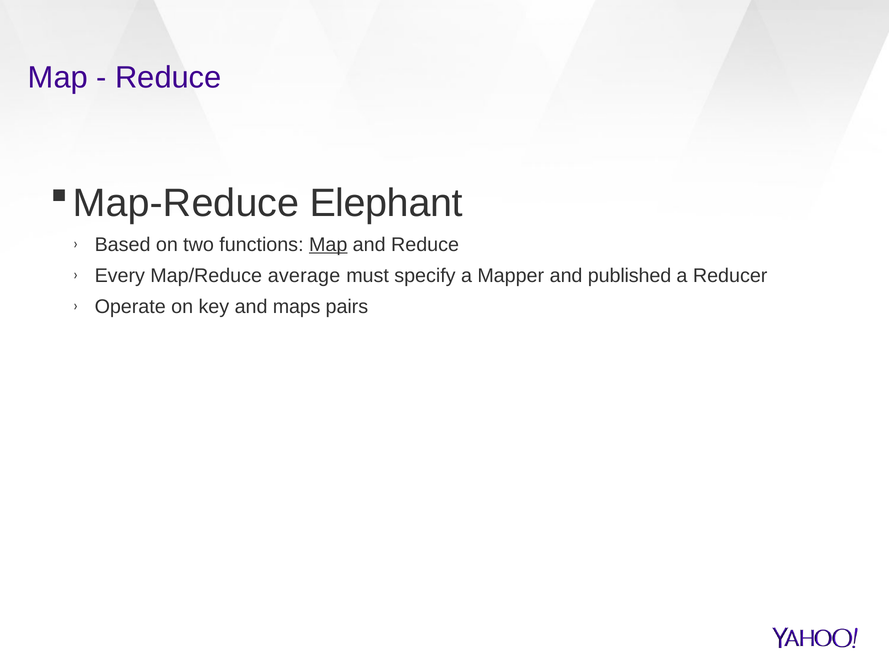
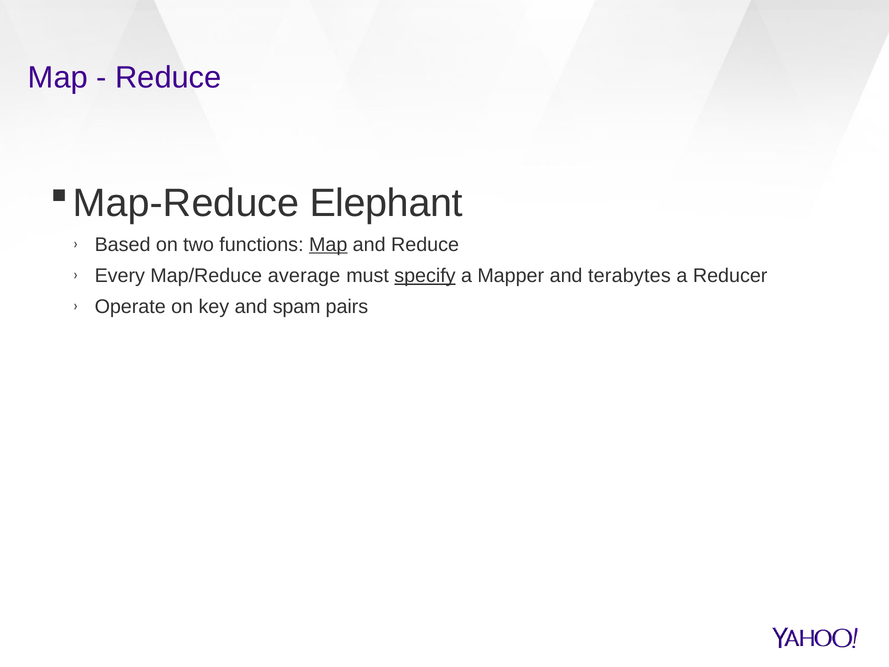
specify underline: none -> present
published: published -> terabytes
maps: maps -> spam
